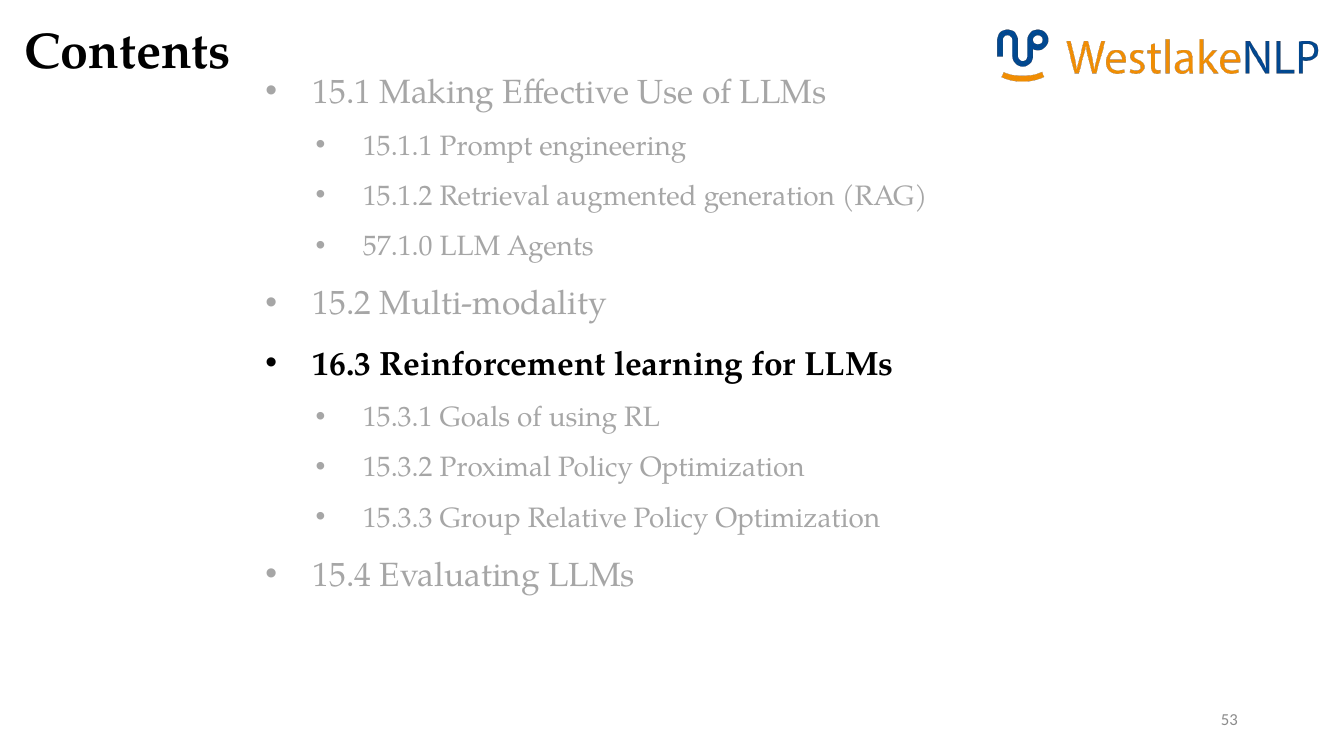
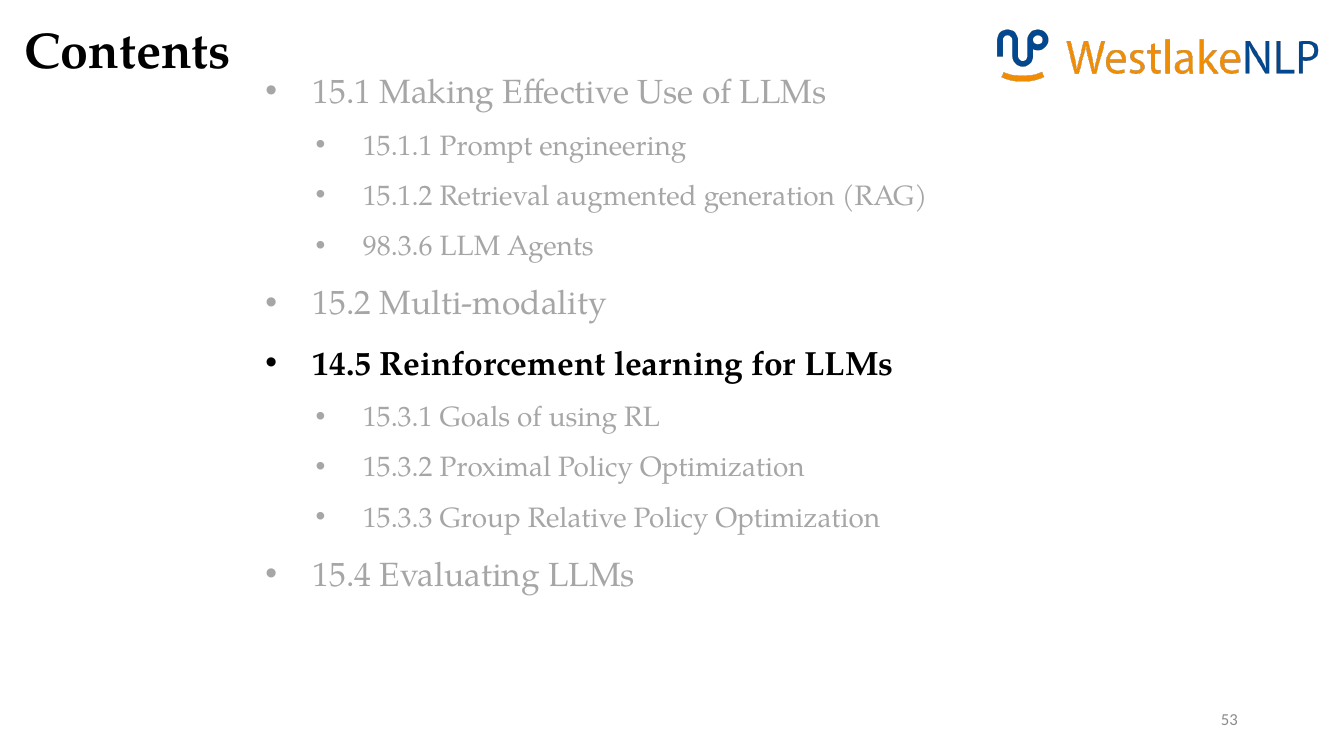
57.1.0: 57.1.0 -> 98.3.6
16.3: 16.3 -> 14.5
